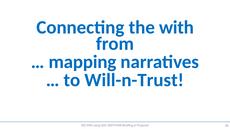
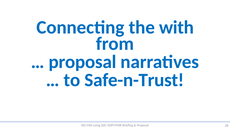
mapping at (82, 62): mapping -> proposal
Will-n-Trust: Will-n-Trust -> Safe-n-Trust
